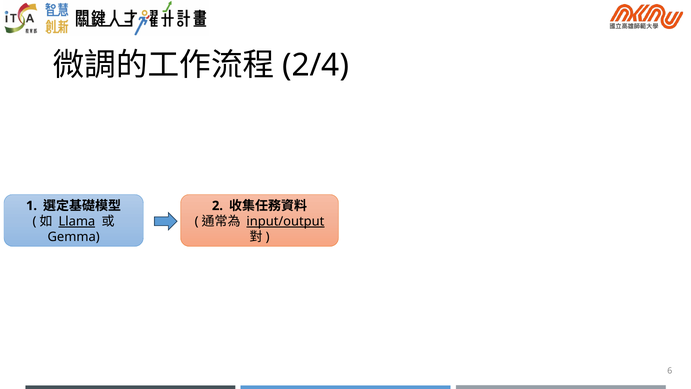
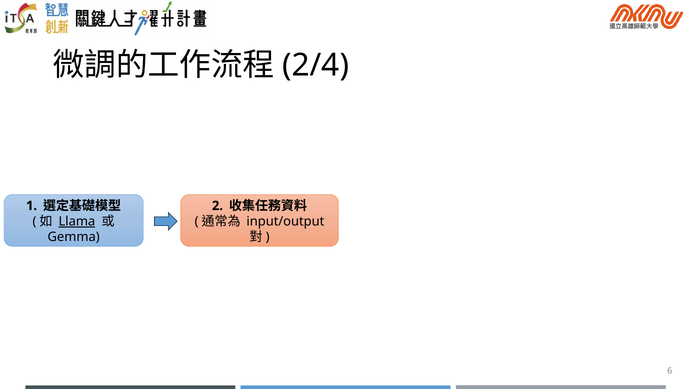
input/output underline: present -> none
